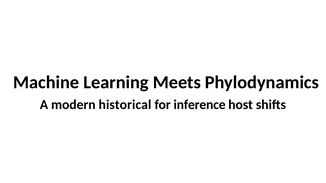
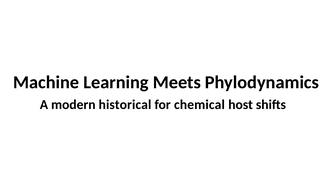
inference: inference -> chemical
